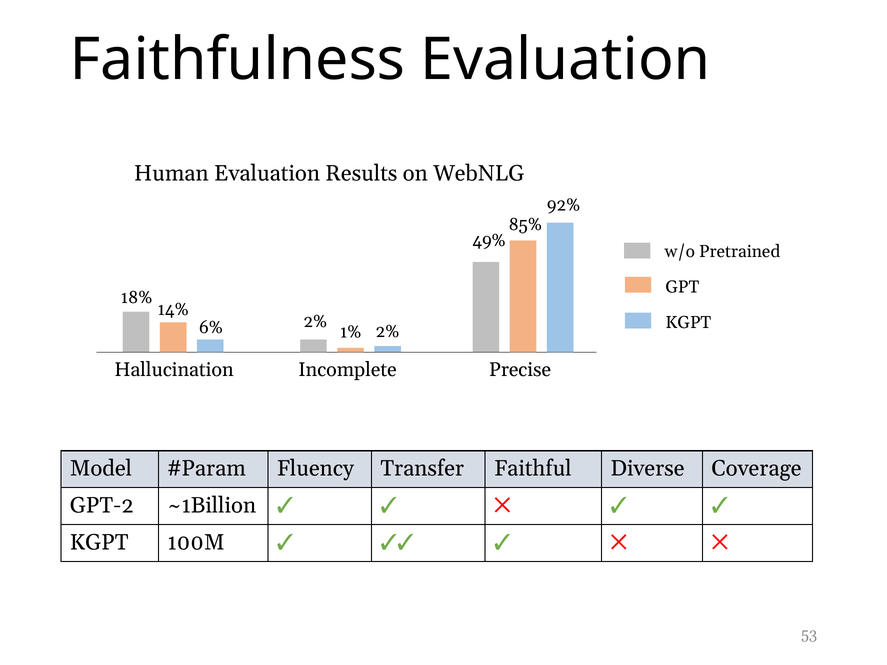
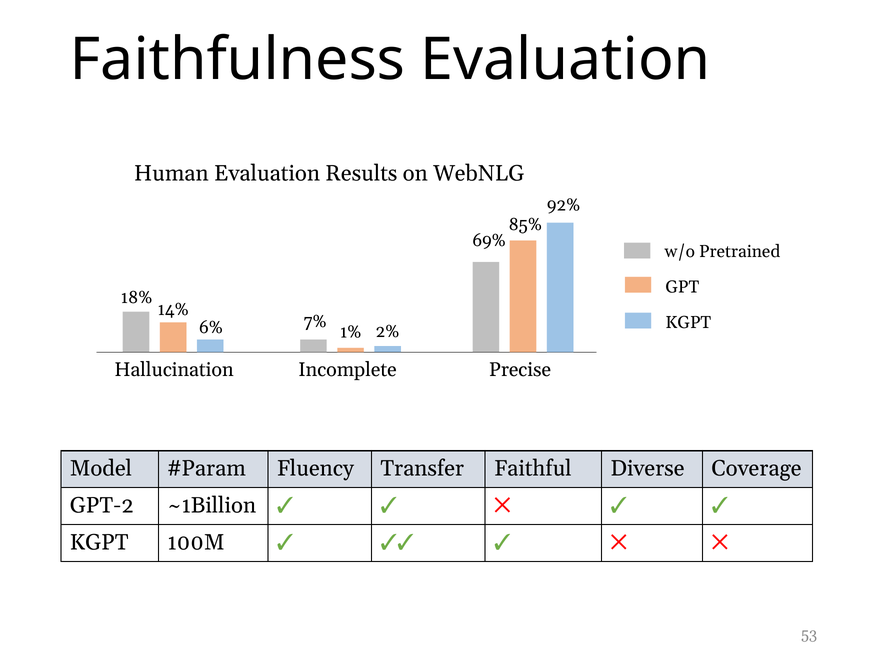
49%: 49% -> 69%
2% at (315, 322): 2% -> 7%
